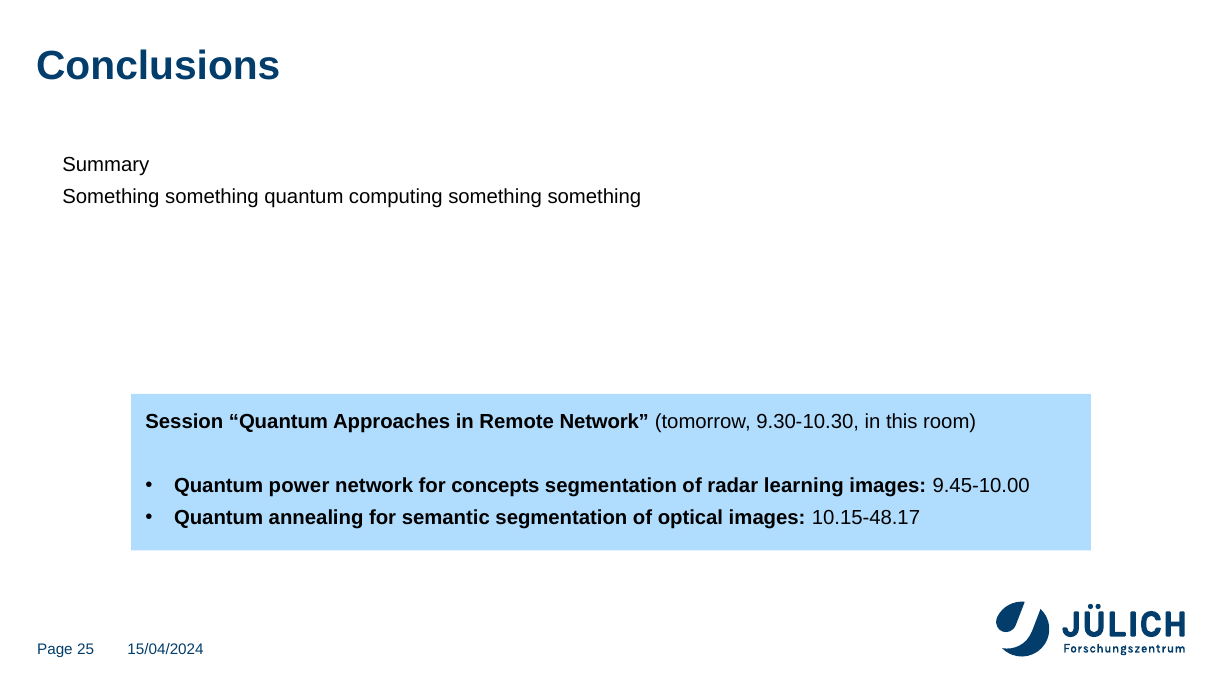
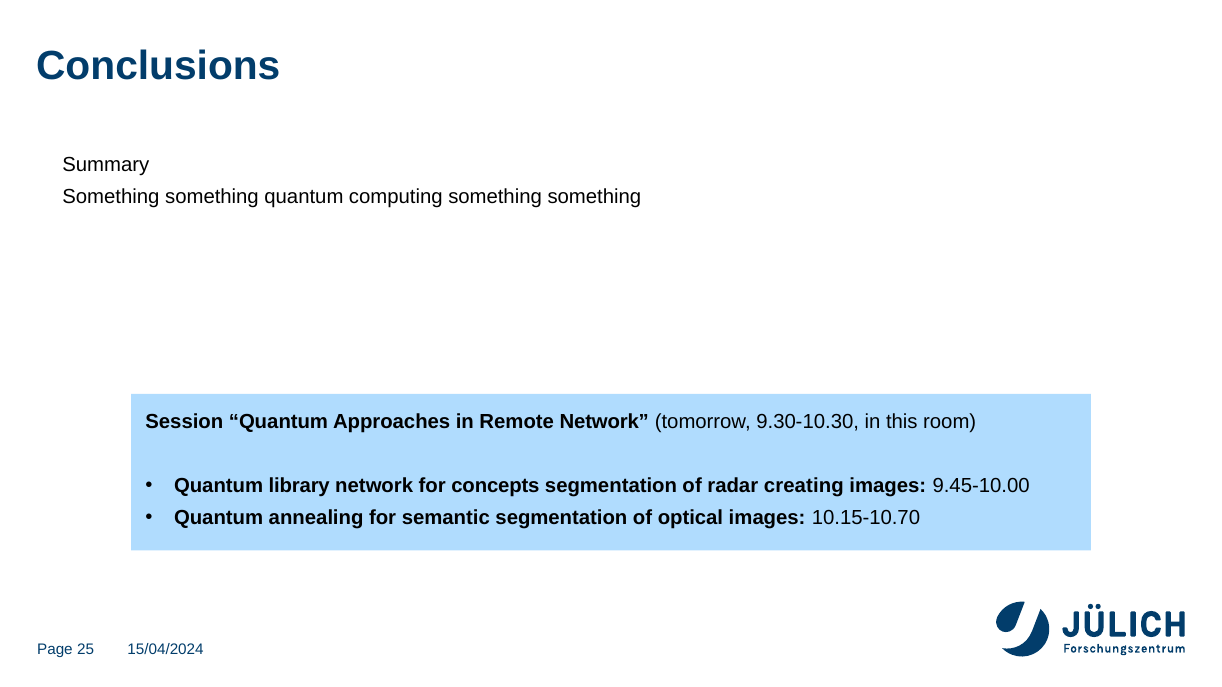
power: power -> library
learning: learning -> creating
10.15-48.17: 10.15-48.17 -> 10.15-10.70
